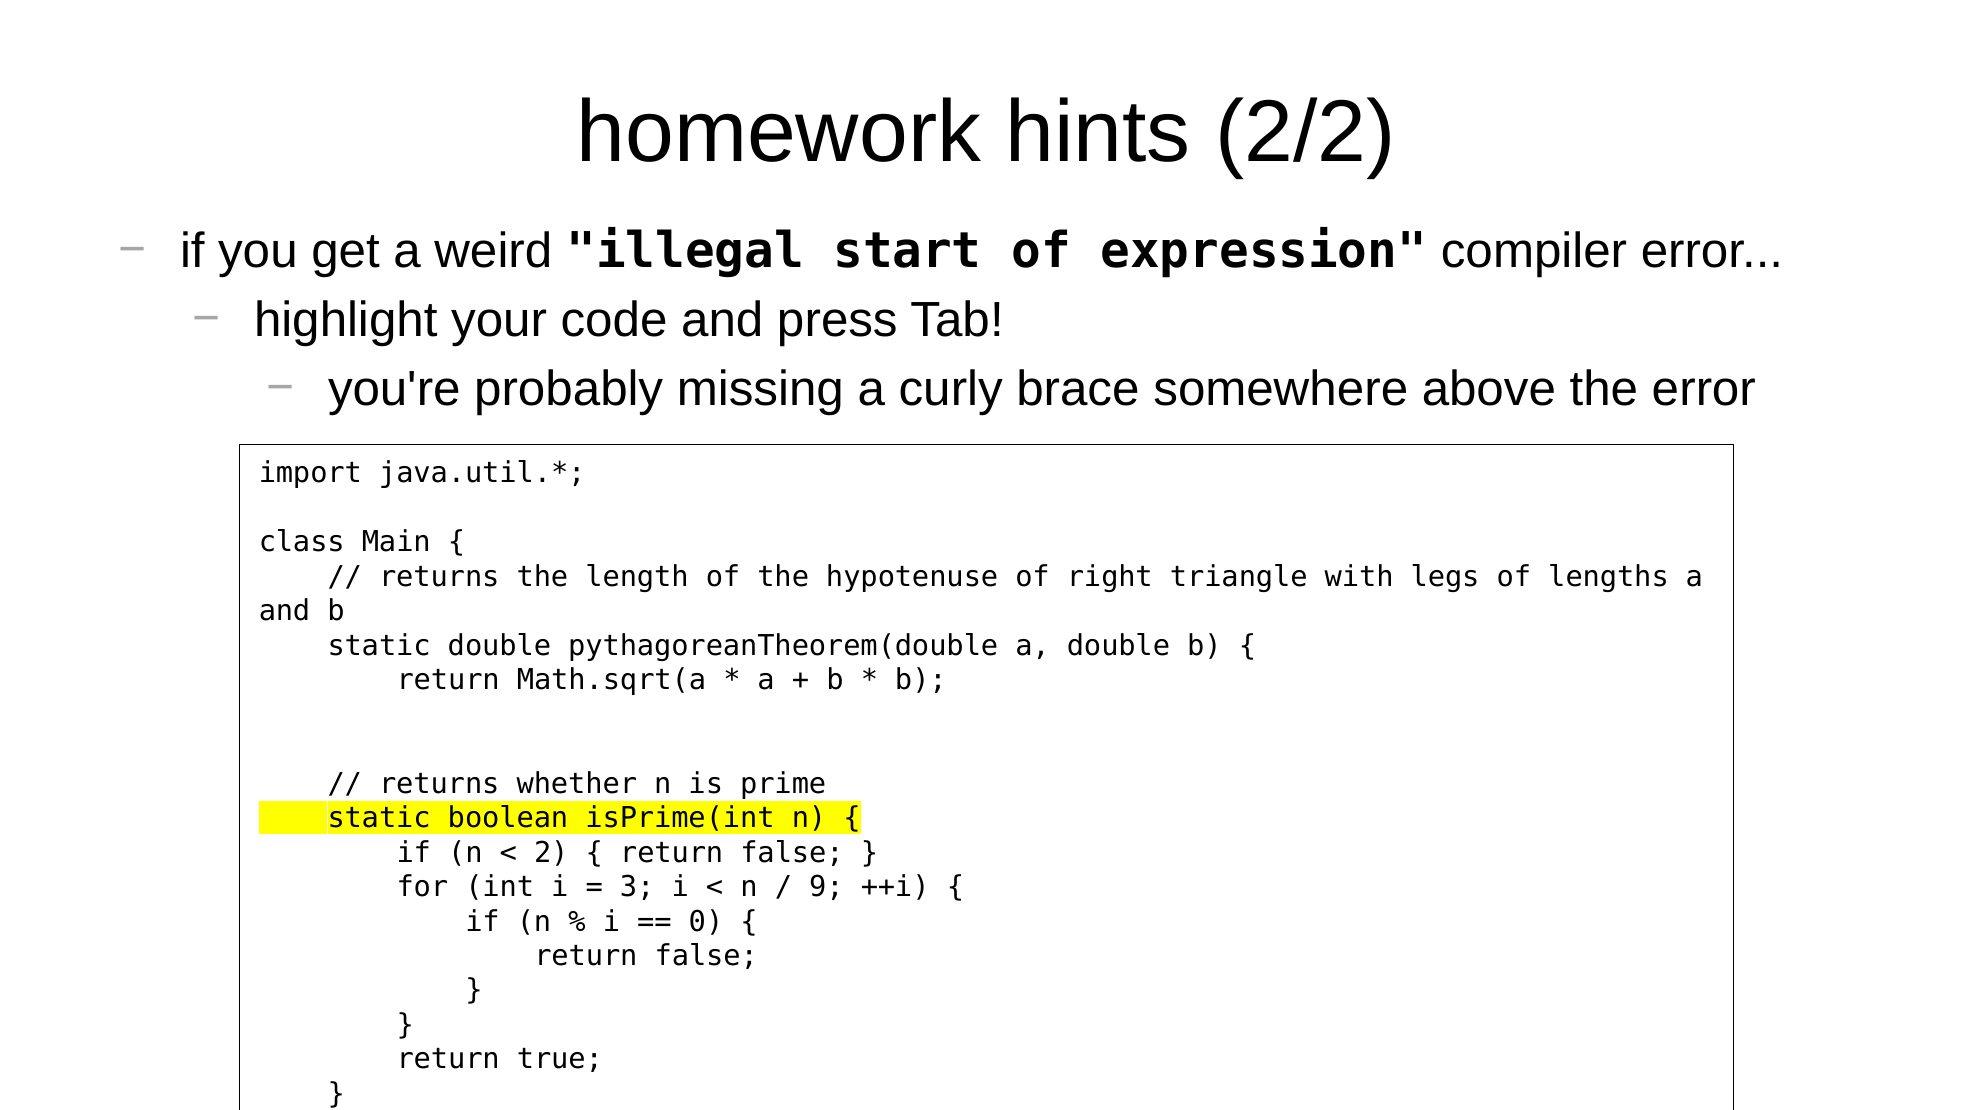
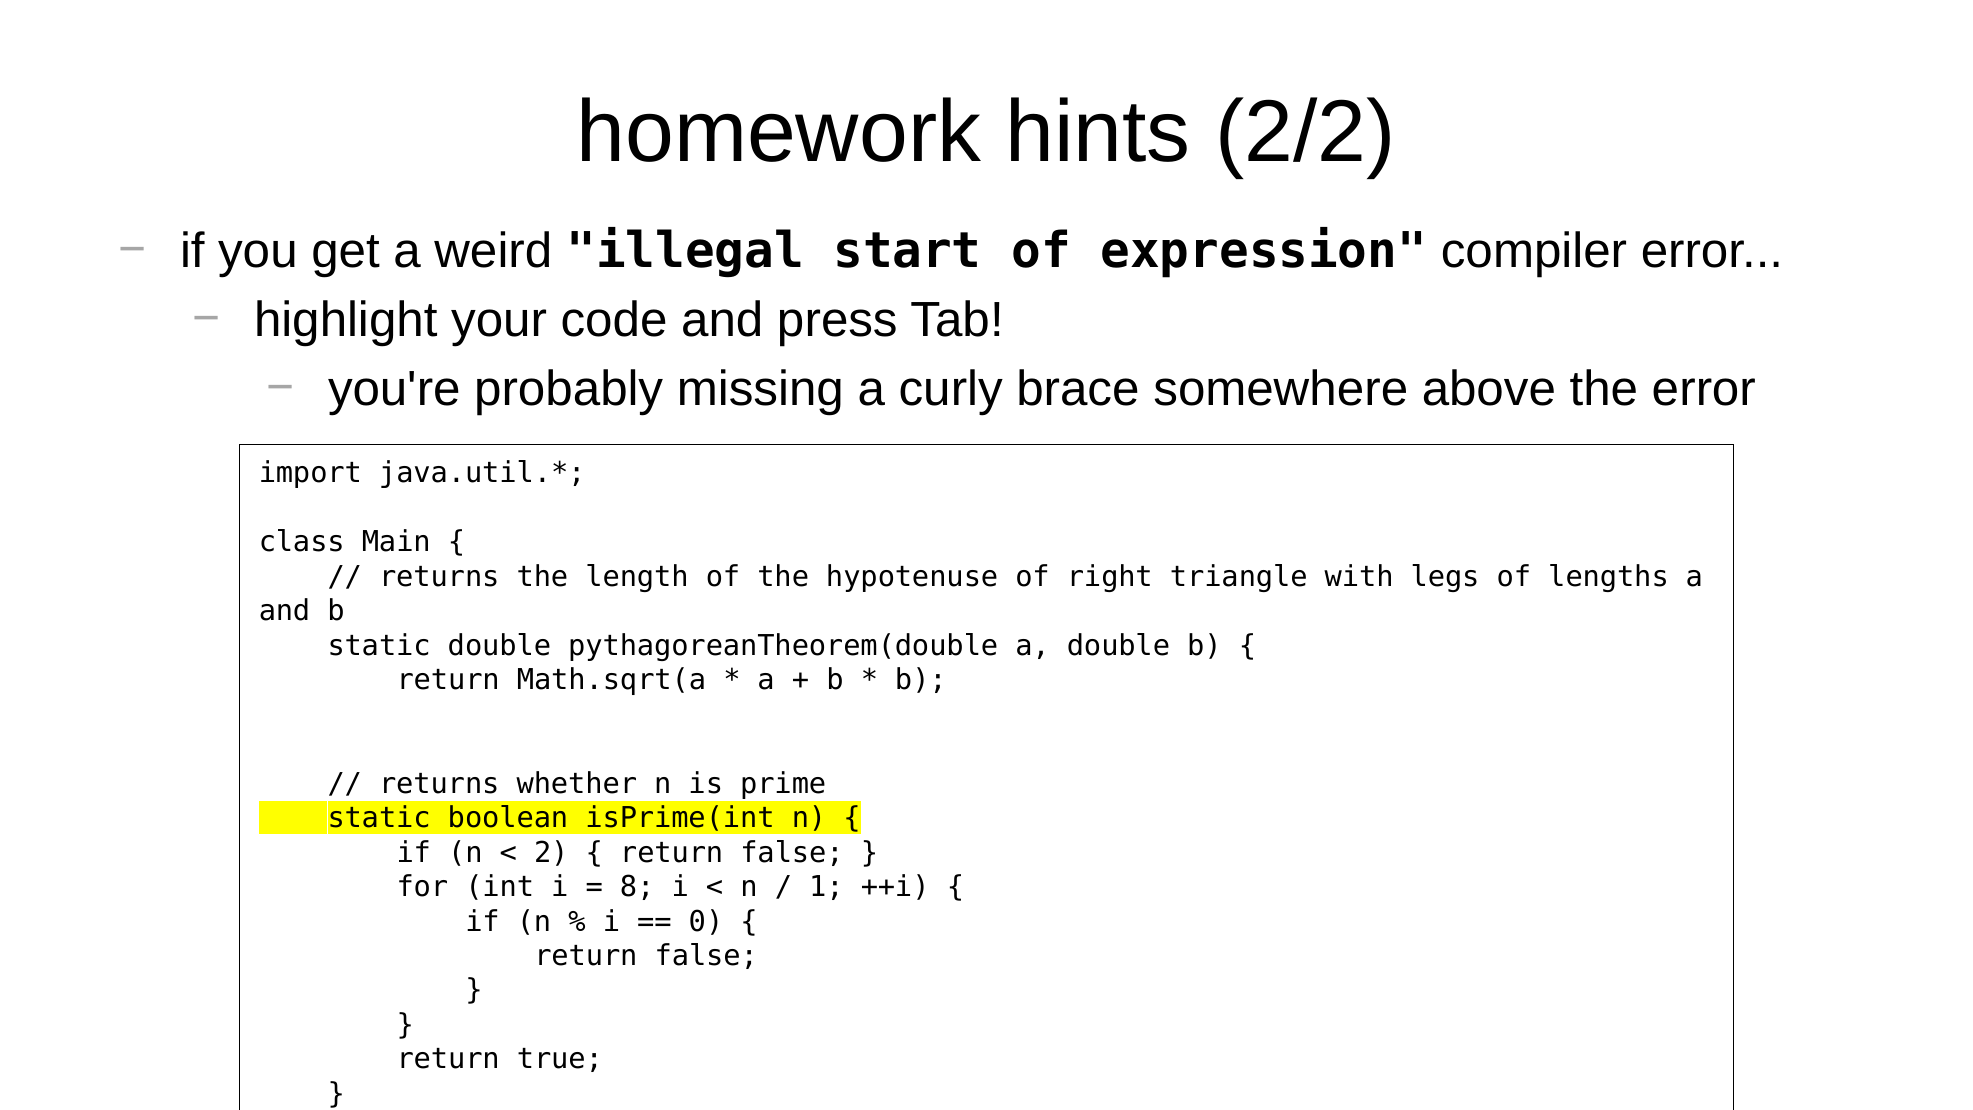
3: 3 -> 8
9: 9 -> 1
